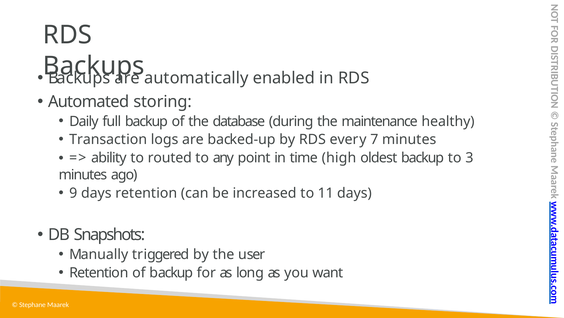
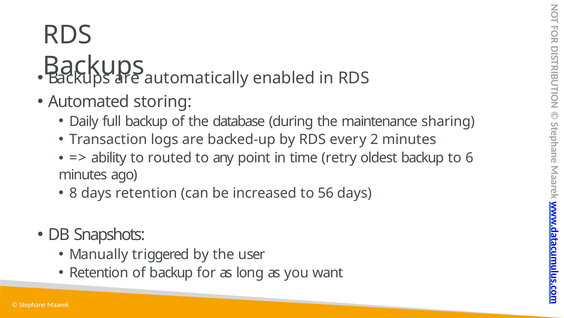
healthy: healthy -> sharing
7: 7 -> 2
high: high -> retry
3: 3 -> 6
9: 9 -> 8
11: 11 -> 56
